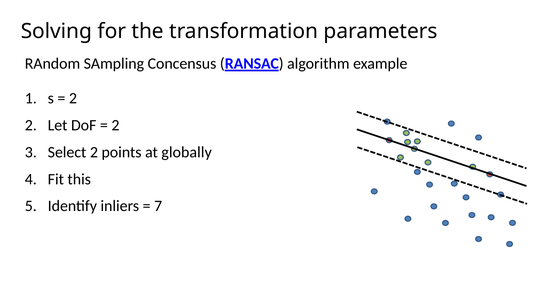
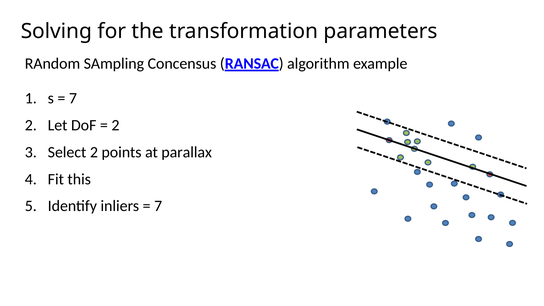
2 at (73, 98): 2 -> 7
globally: globally -> parallax
